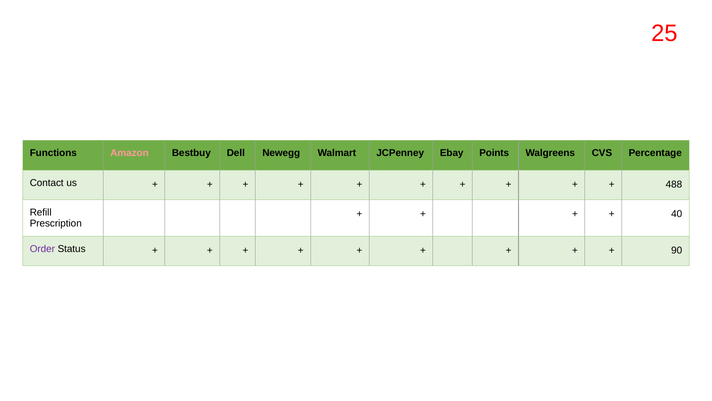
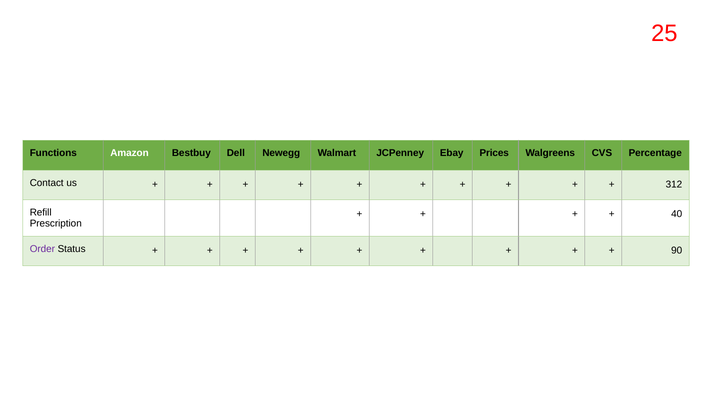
Amazon colour: pink -> white
Points: Points -> Prices
488: 488 -> 312
